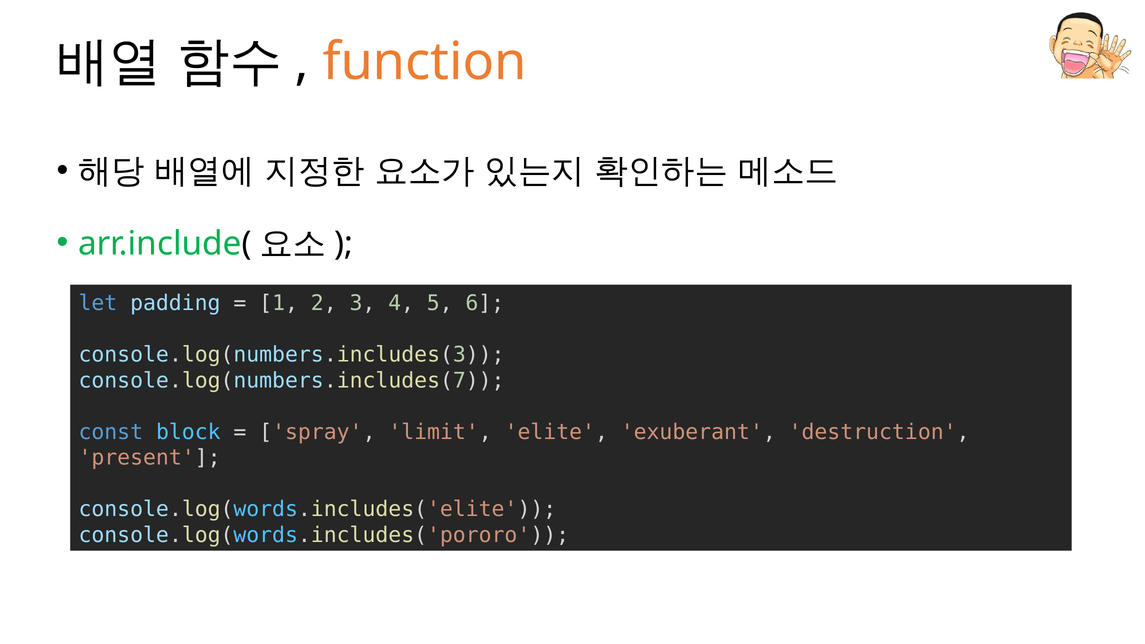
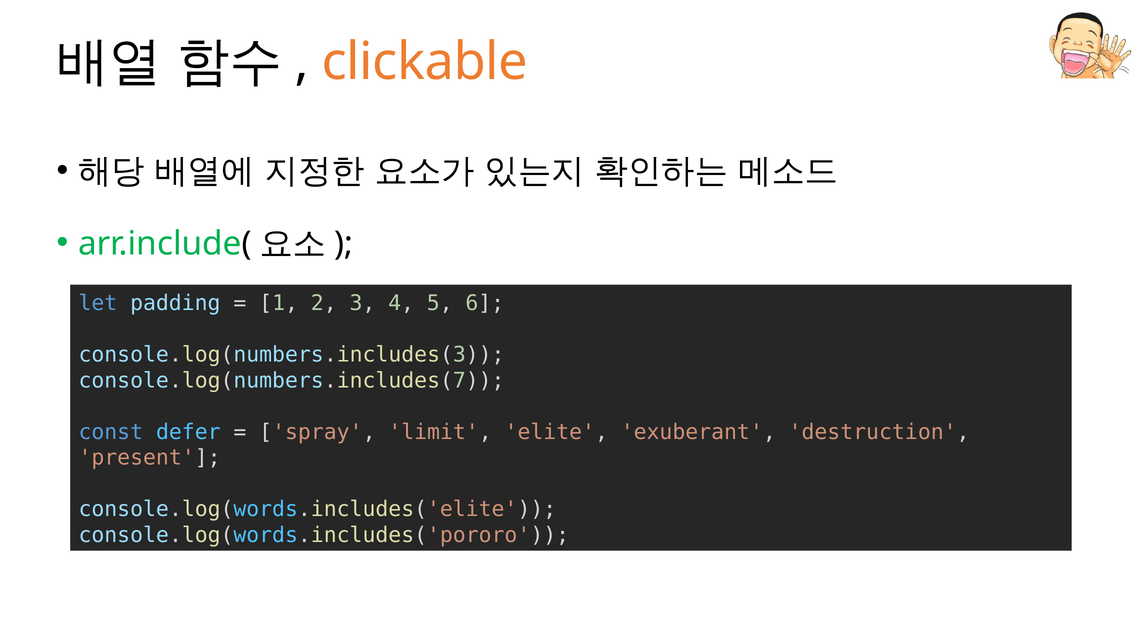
function: function -> clickable
block: block -> defer
